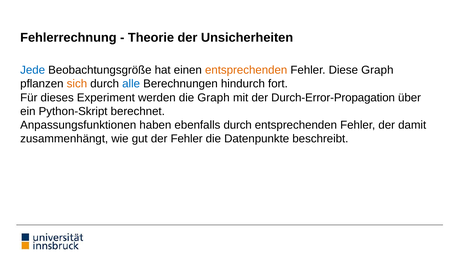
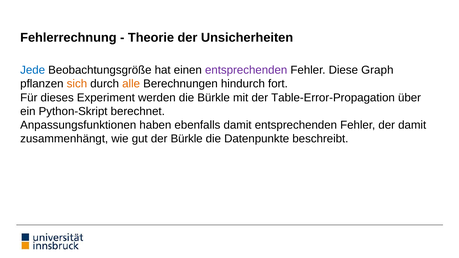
entsprechenden at (246, 70) colour: orange -> purple
alle colour: blue -> orange
die Graph: Graph -> Bürkle
Durch-Error-Propagation: Durch-Error-Propagation -> Table-Error-Propagation
ebenfalls durch: durch -> damit
der Fehler: Fehler -> Bürkle
